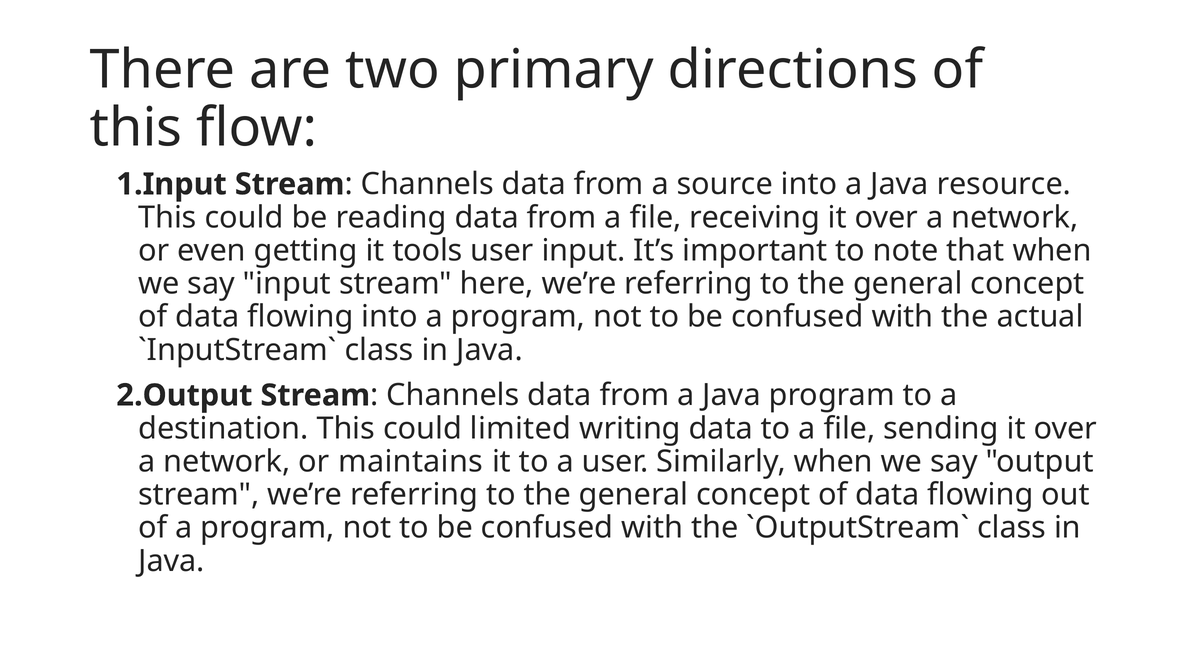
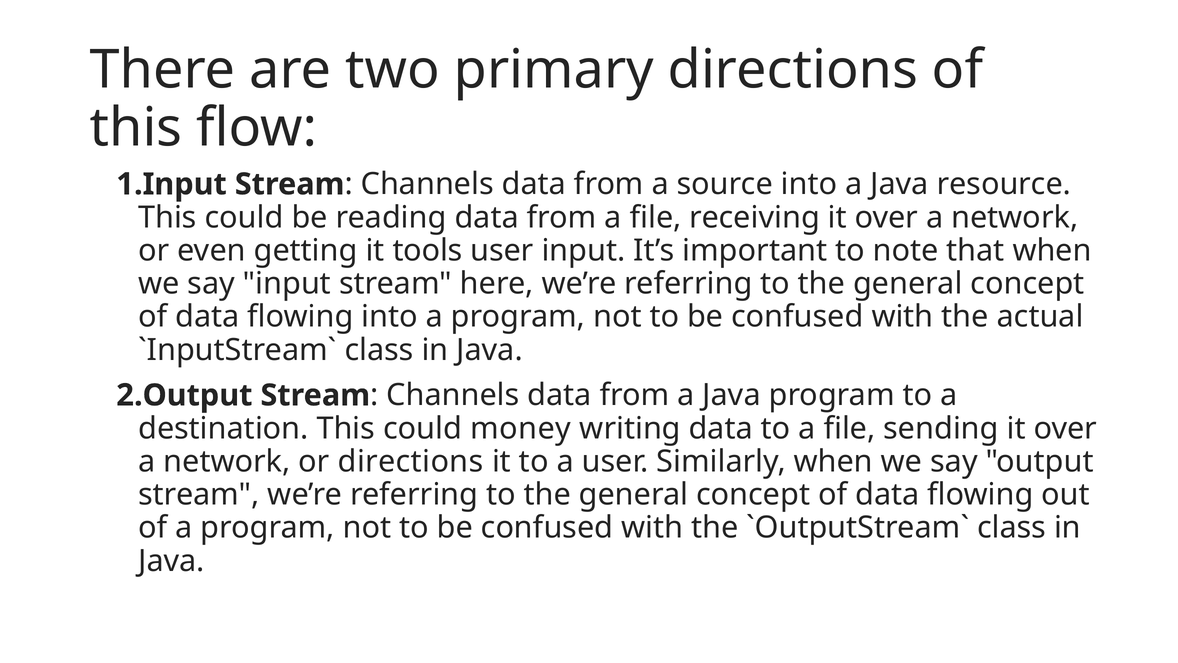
limited: limited -> money
or maintains: maintains -> directions
